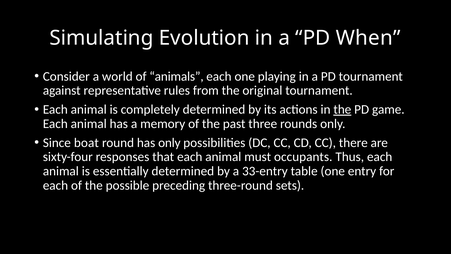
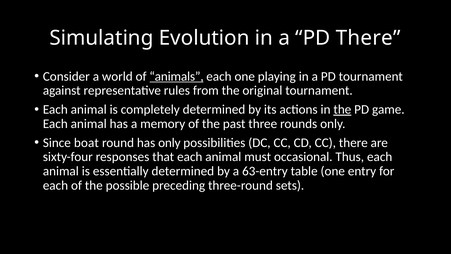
PD When: When -> There
animals underline: none -> present
occupants: occupants -> occasional
33-entry: 33-entry -> 63-entry
